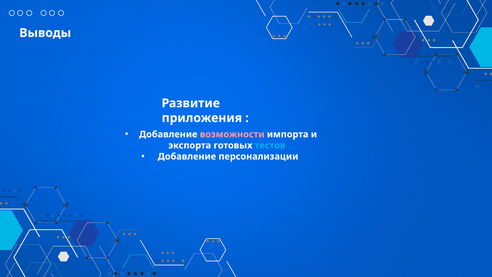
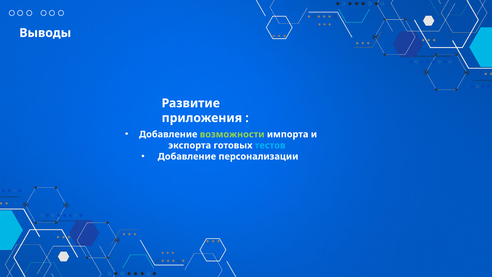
возможности colour: pink -> light green
